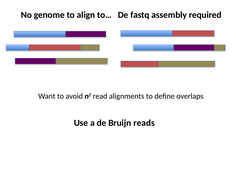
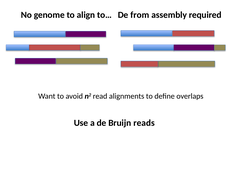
fastq: fastq -> from
